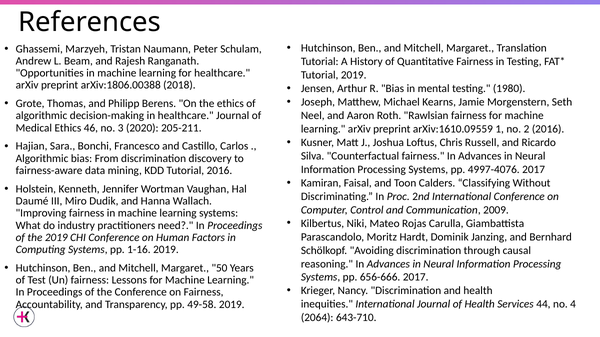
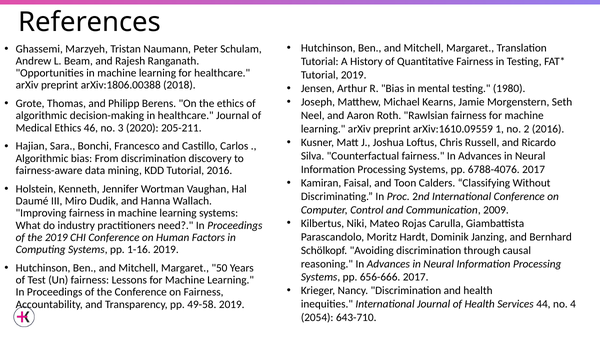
4997-4076: 4997-4076 -> 6788-4076
2064: 2064 -> 2054
